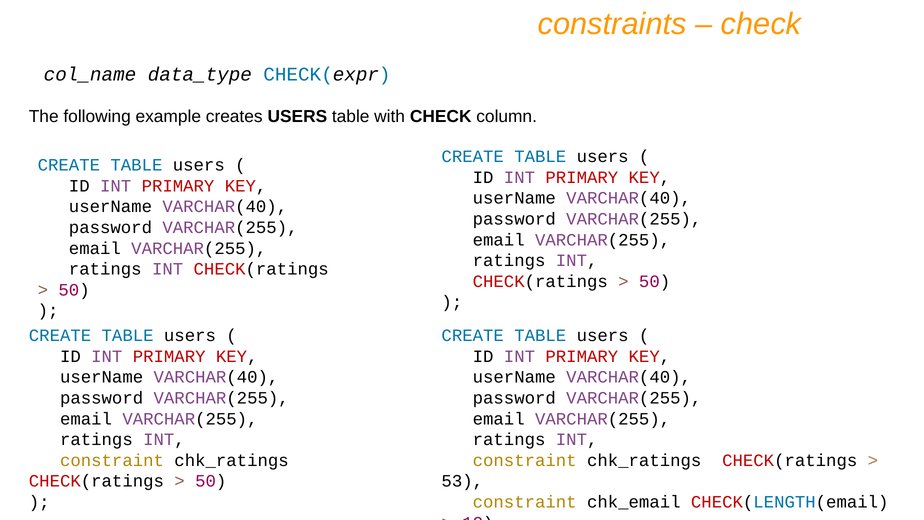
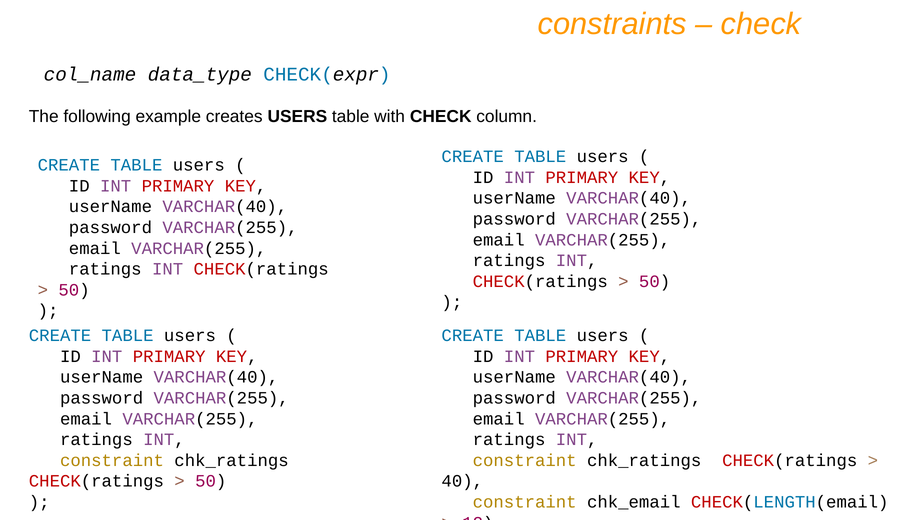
53: 53 -> 40
